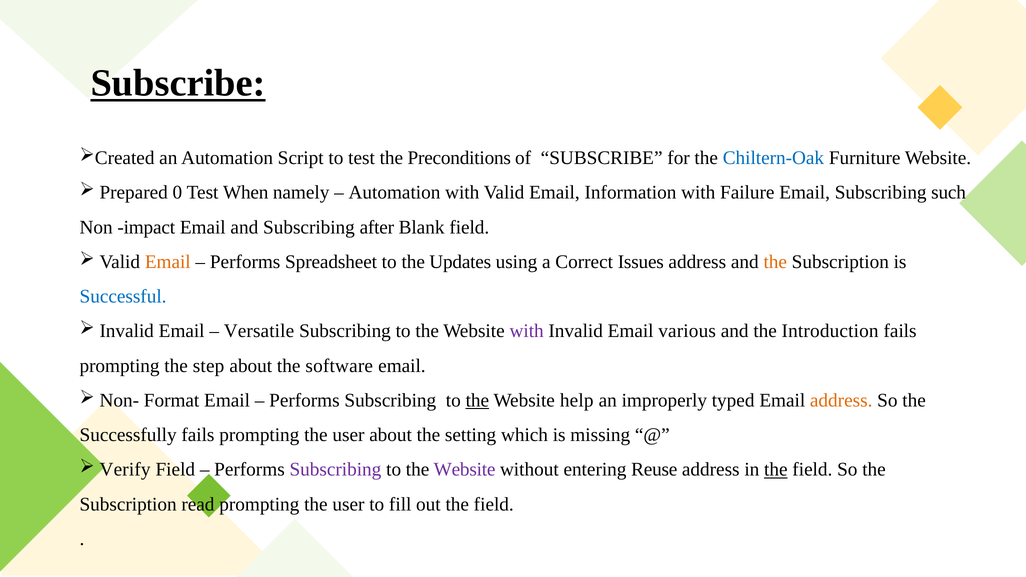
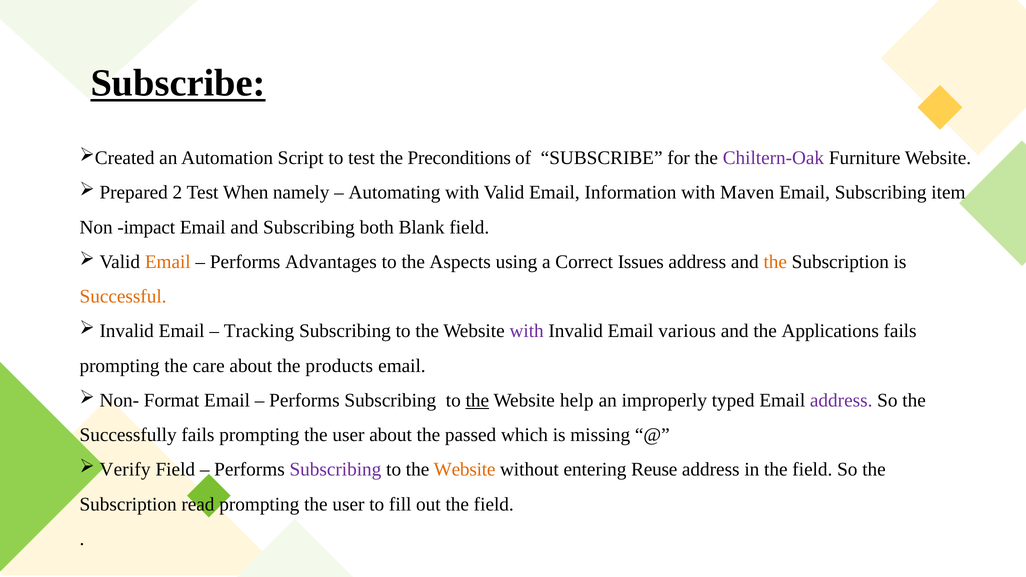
Chiltern-Oak colour: blue -> purple
0: 0 -> 2
Automation at (394, 193): Automation -> Automating
Failure: Failure -> Maven
such: such -> item
after: after -> both
Spreadsheet: Spreadsheet -> Advantages
Updates: Updates -> Aspects
Successful colour: blue -> orange
Versatile: Versatile -> Tracking
Introduction: Introduction -> Applications
step: step -> care
software: software -> products
address at (841, 400) colour: orange -> purple
setting: setting -> passed
Website at (465, 470) colour: purple -> orange
the at (776, 470) underline: present -> none
